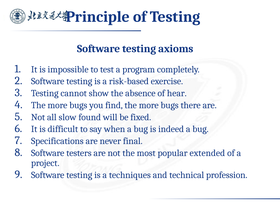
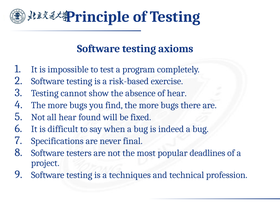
all slow: slow -> hear
extended: extended -> deadlines
